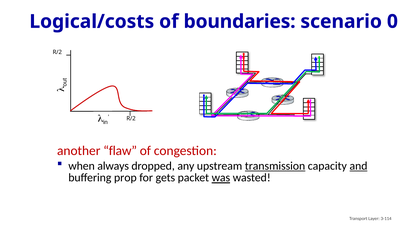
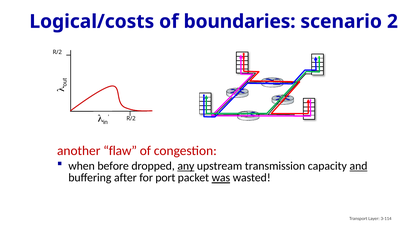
0: 0 -> 2
always: always -> before
any underline: none -> present
transmission underline: present -> none
prop: prop -> after
gets: gets -> port
